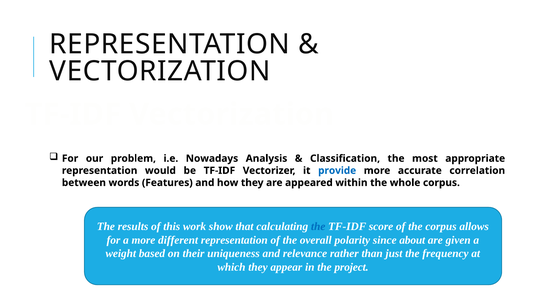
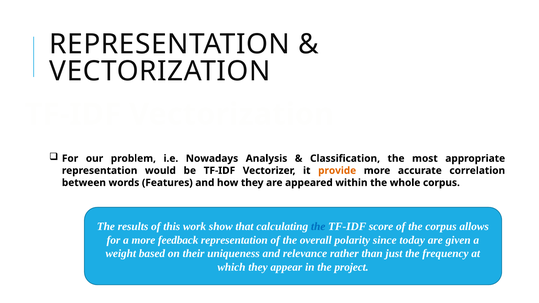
provide colour: blue -> orange
different: different -> feedback
about: about -> today
